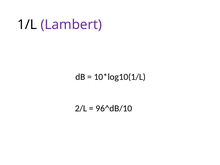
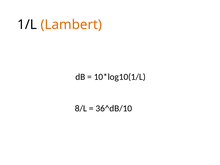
Lambert colour: purple -> orange
2/L: 2/L -> 8/L
96^dB/10: 96^dB/10 -> 36^dB/10
